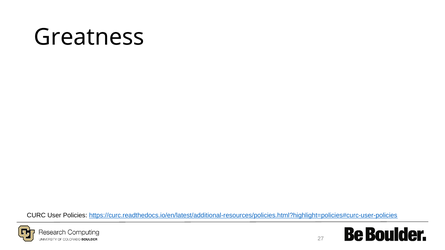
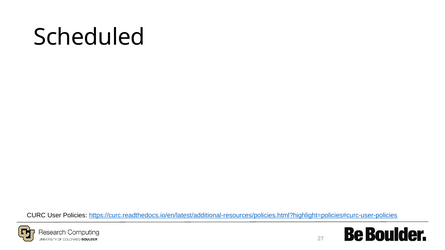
Greatness: Greatness -> Scheduled
